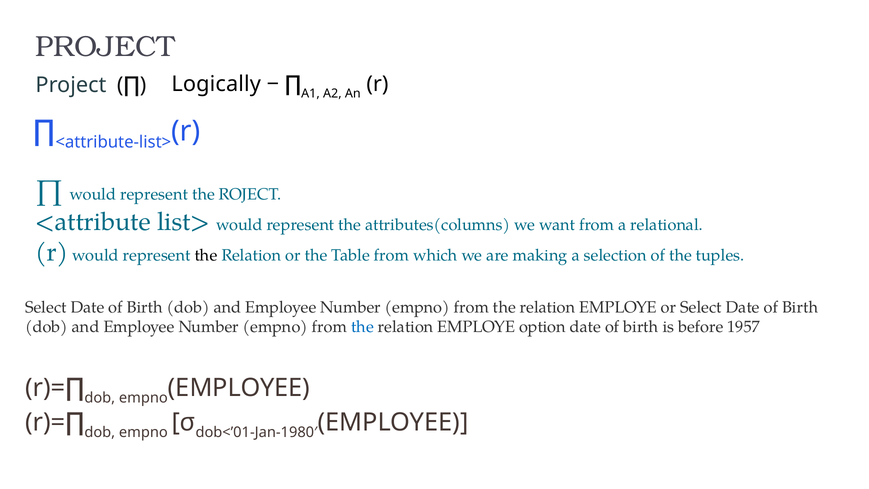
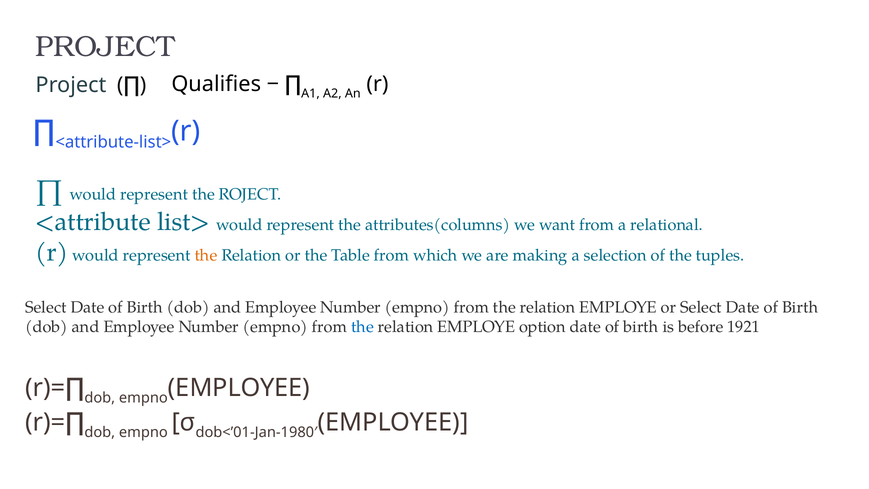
Logically: Logically -> Qualifies
the at (206, 255) colour: black -> orange
1957: 1957 -> 1921
